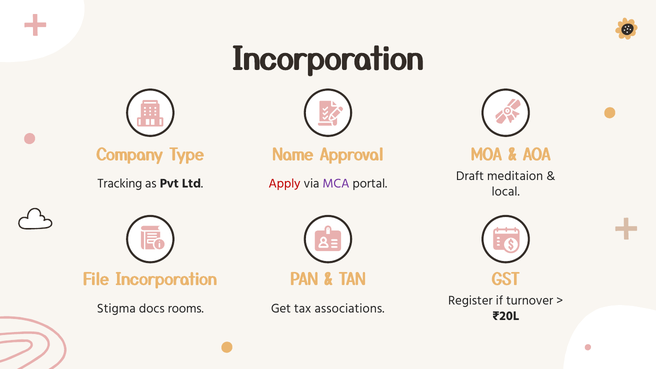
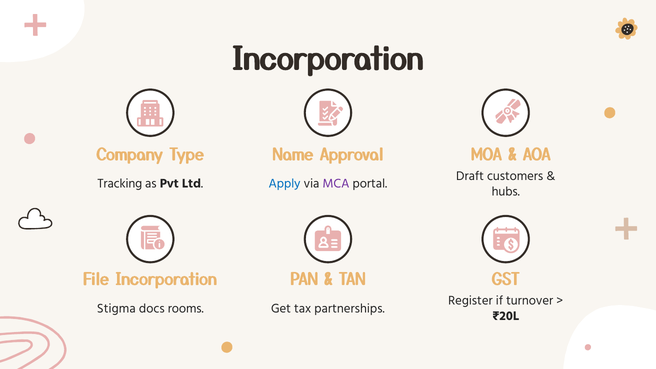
meditaion: meditaion -> customers
Apply colour: red -> blue
local: local -> hubs
associations: associations -> partnerships
